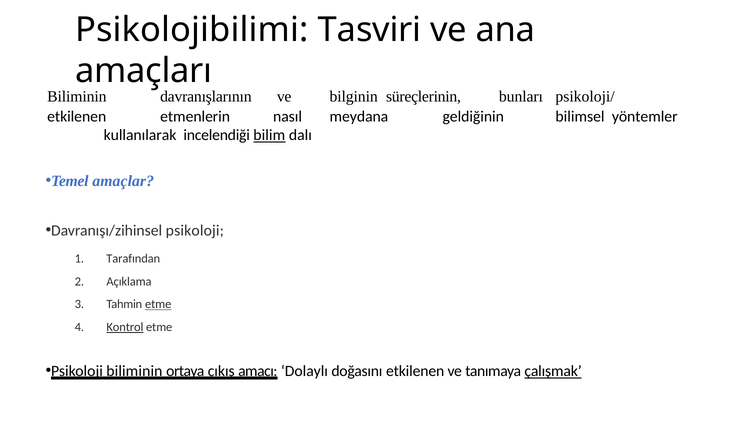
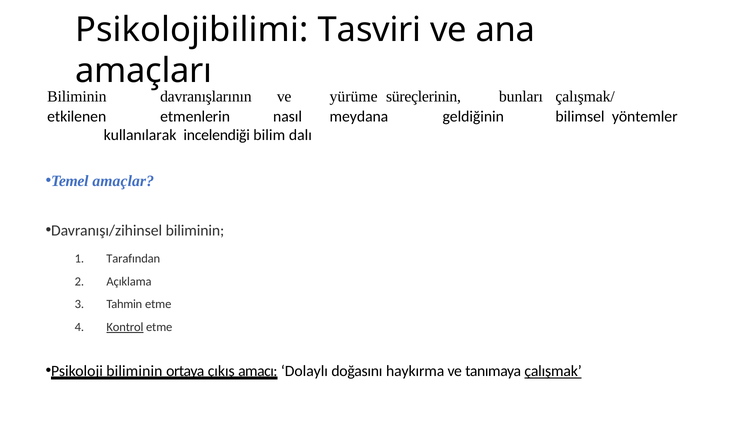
bilginin: bilginin -> yürüme
psikoloji/: psikoloji/ -> çalışmak/
bilim underline: present -> none
Davranışı/zihinsel psikoloji: psikoloji -> biliminin
etme at (158, 305) underline: present -> none
doğasını etkilenen: etkilenen -> haykırma
